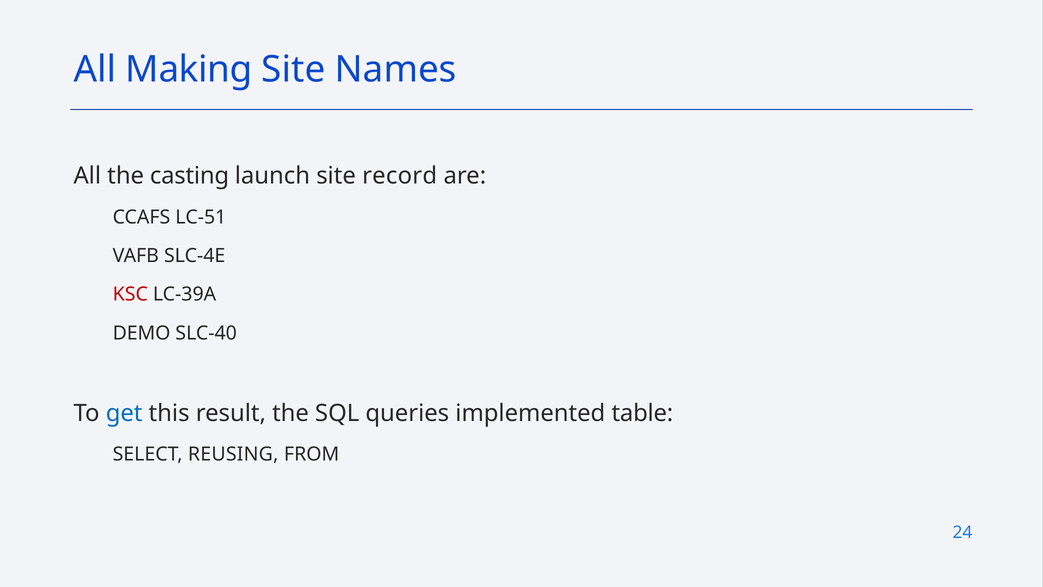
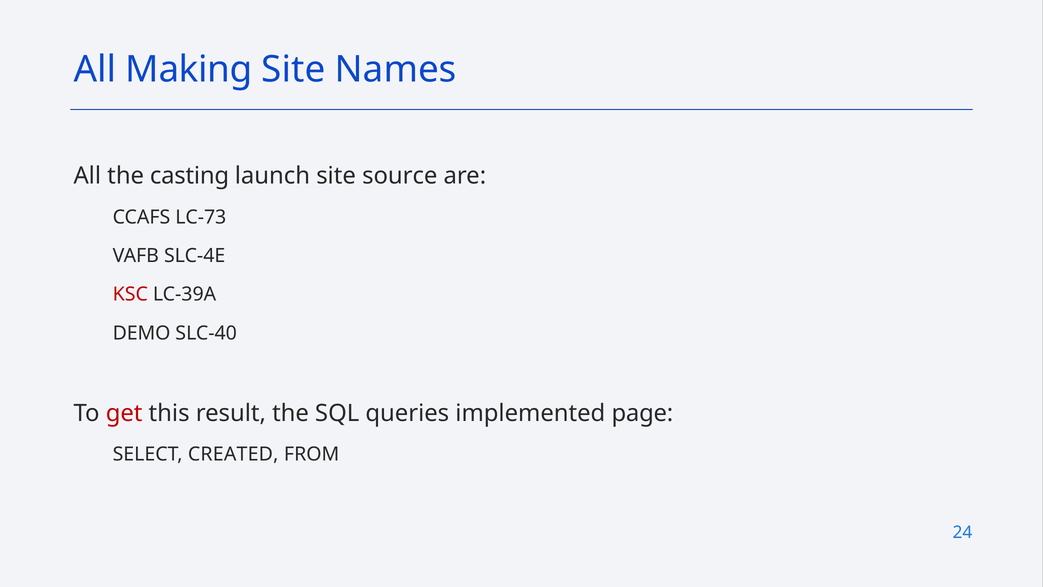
record: record -> source
LC-51: LC-51 -> LC-73
get colour: blue -> red
table: table -> page
REUSING: REUSING -> CREATED
